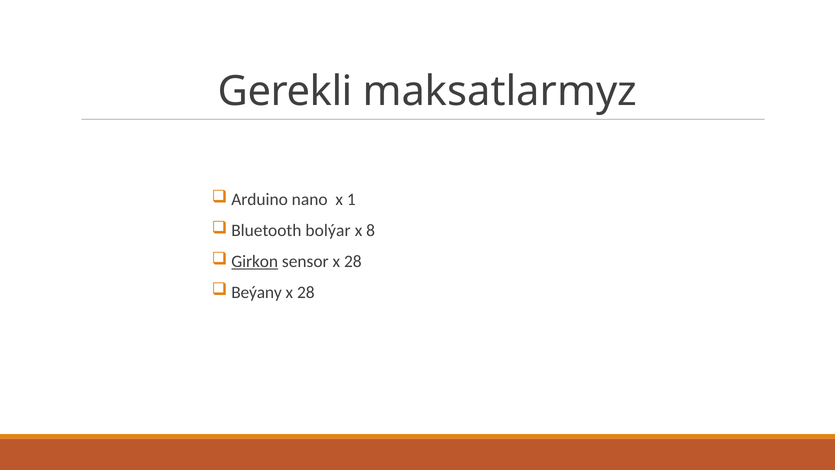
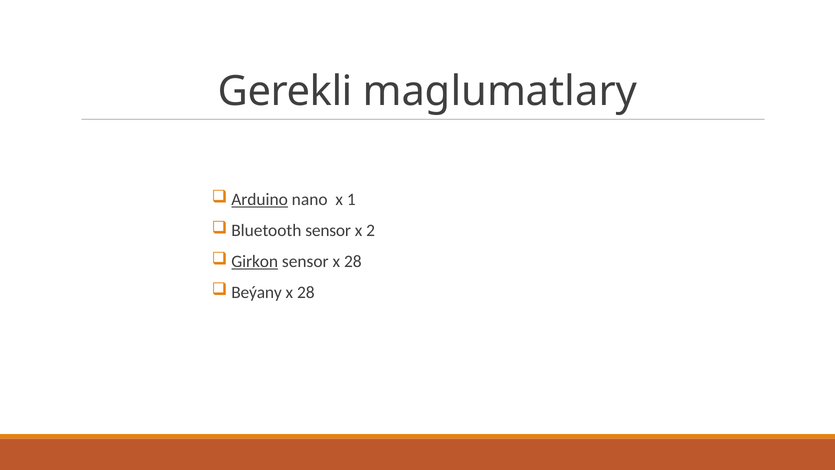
maksatlarmyz: maksatlarmyz -> maglumatlary
Arduino underline: none -> present
Bluetooth bolýar: bolýar -> sensor
8: 8 -> 2
